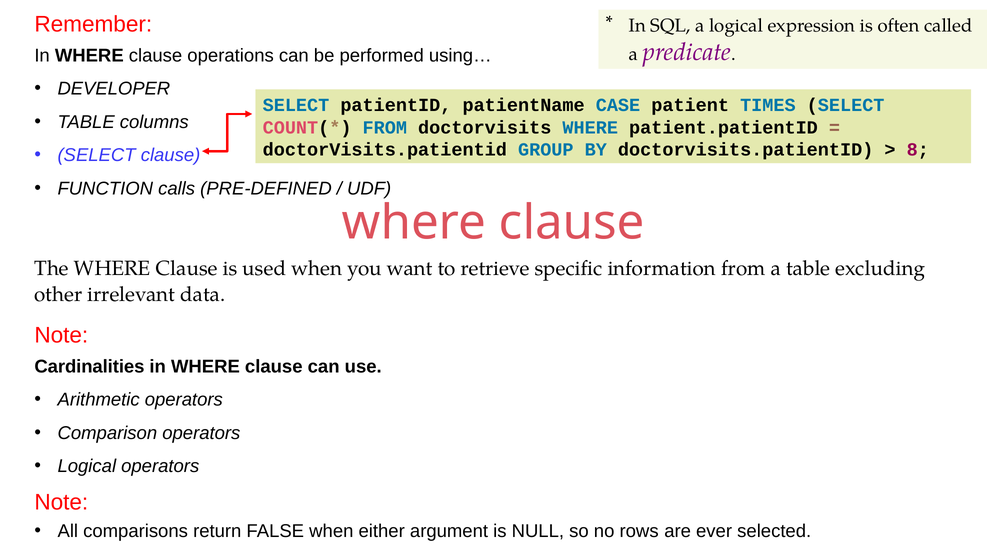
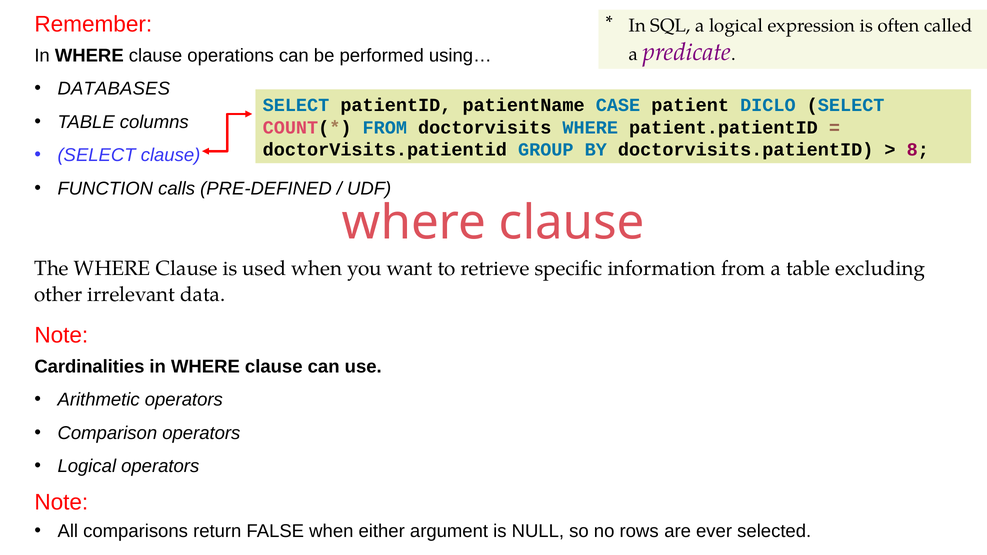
DEVELOPER: DEVELOPER -> DATABASES
TIMES: TIMES -> DICLO
